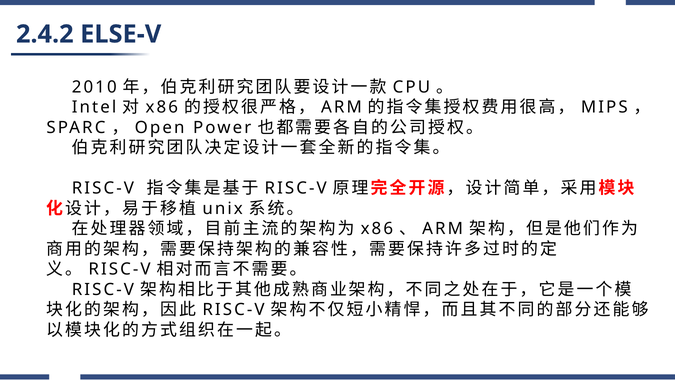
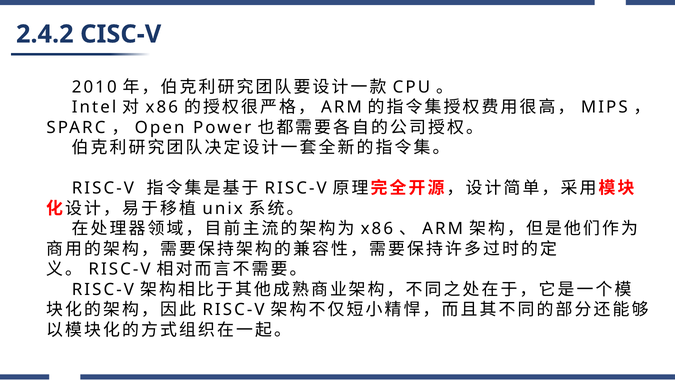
ELSE-V: ELSE-V -> CISC-V
